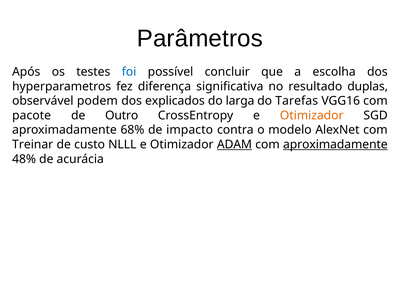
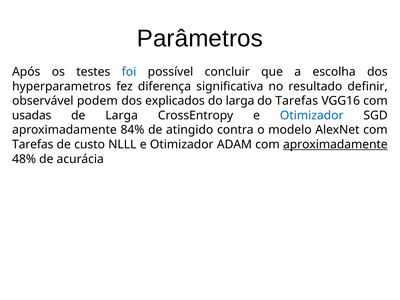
duplas: duplas -> definir
pacote: pacote -> usadas
de Outro: Outro -> Larga
Otimizador at (312, 115) colour: orange -> blue
68%: 68% -> 84%
impacto: impacto -> atingido
Treinar at (33, 144): Treinar -> Tarefas
ADAM underline: present -> none
